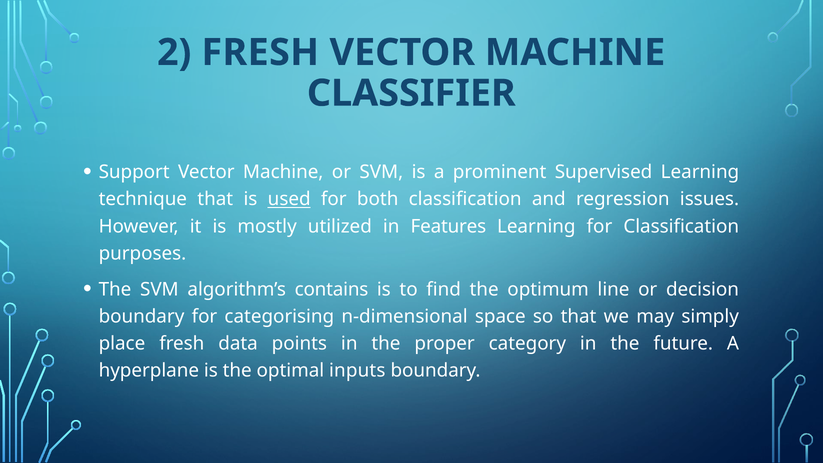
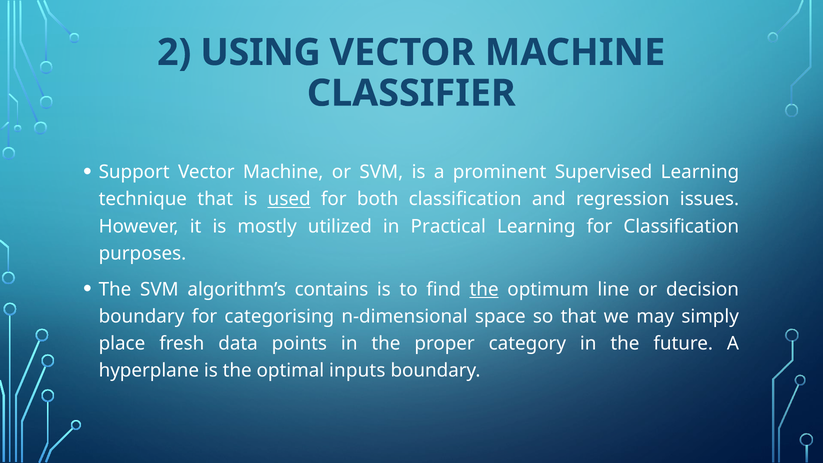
2 FRESH: FRESH -> USING
Features: Features -> Practical
the at (484, 289) underline: none -> present
